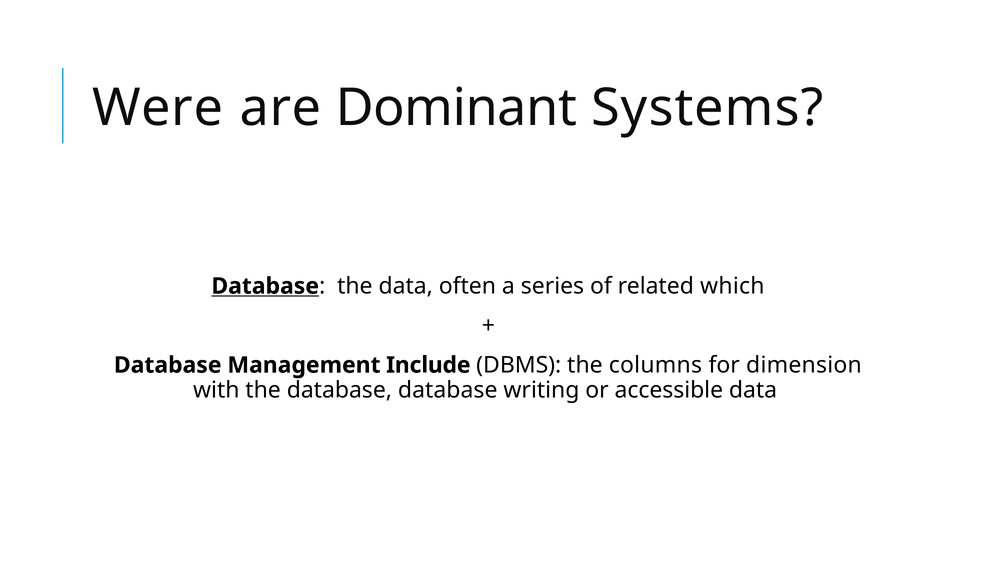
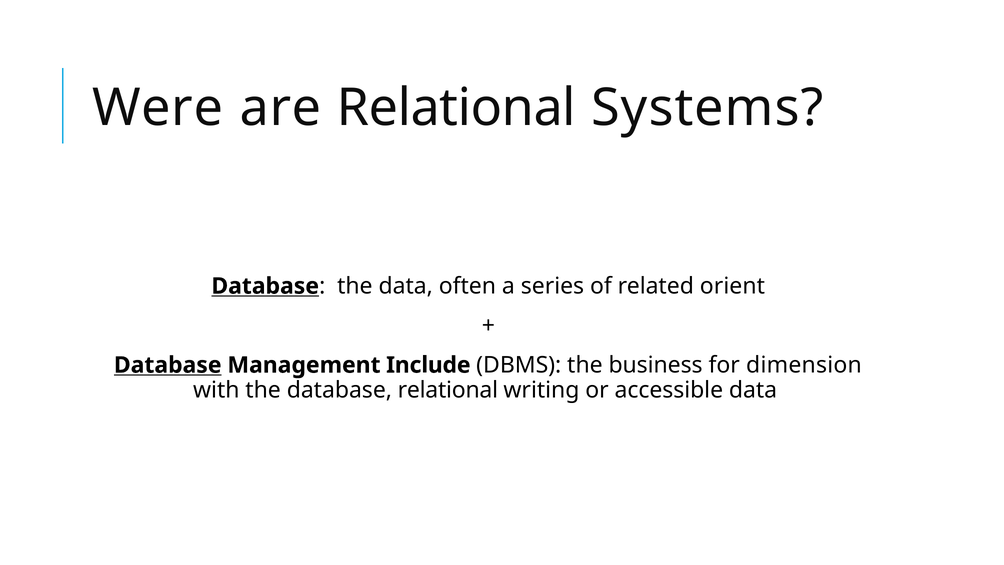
are Dominant: Dominant -> Relational
which: which -> orient
Database at (168, 365) underline: none -> present
columns: columns -> business
database database: database -> relational
